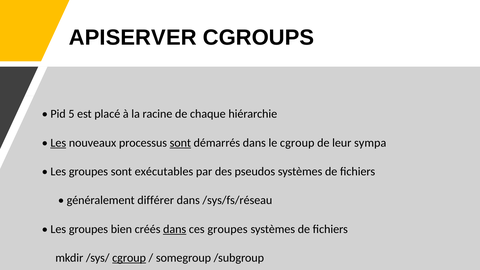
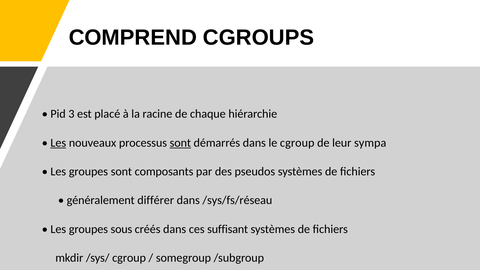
APISERVER: APISERVER -> COMPREND
5: 5 -> 3
exécutables: exécutables -> composants
bien: bien -> sous
dans at (175, 229) underline: present -> none
ces groupes: groupes -> suffisant
cgroup at (129, 258) underline: present -> none
